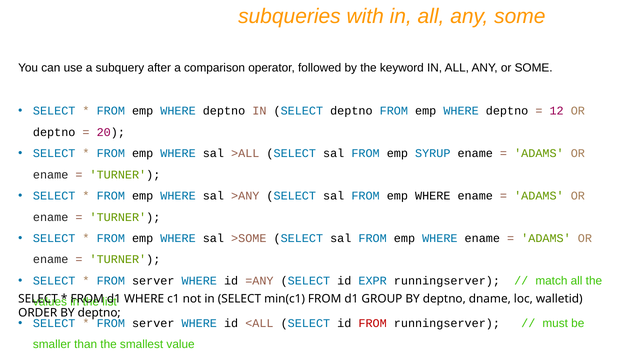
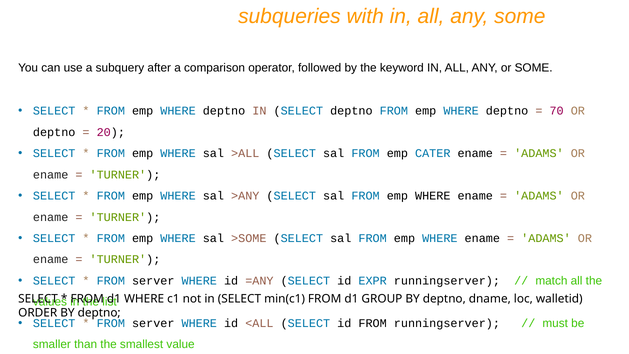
12: 12 -> 70
SYRUP: SYRUP -> CATER
FROM at (373, 323) colour: red -> black
